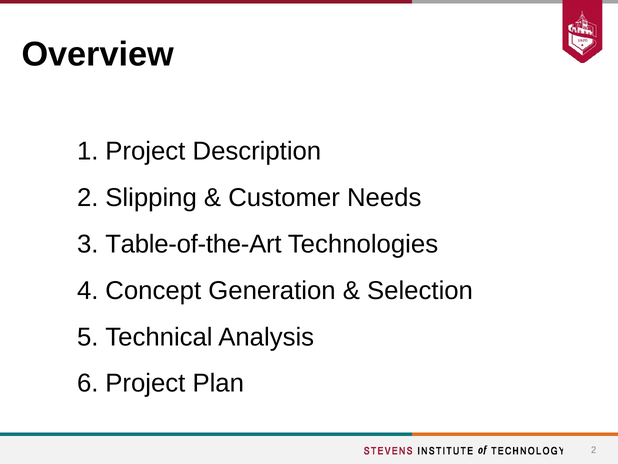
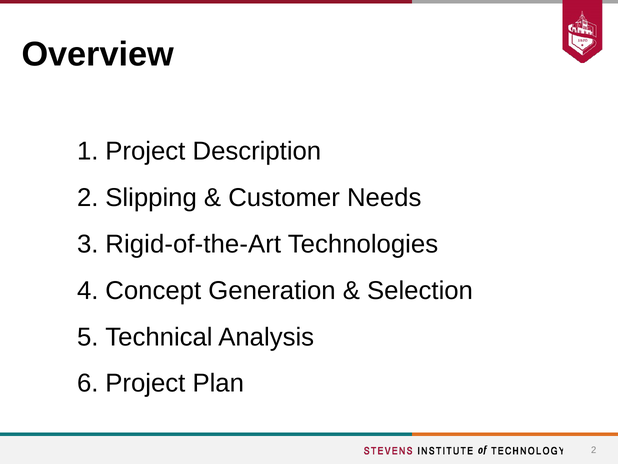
Table-of-the-Art: Table-of-the-Art -> Rigid-of-the-Art
